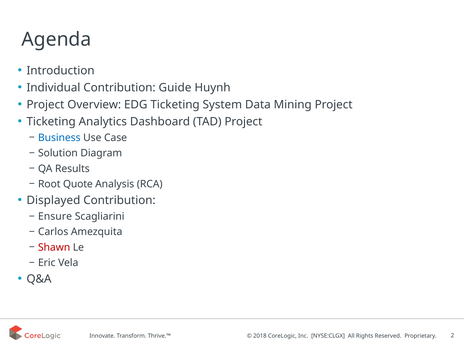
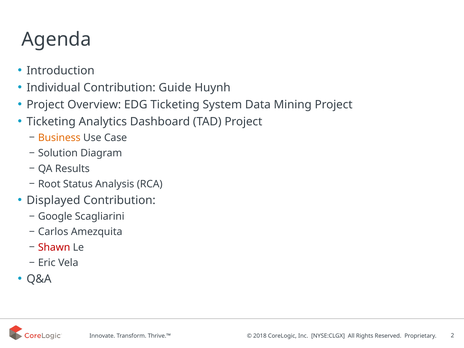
Business colour: blue -> orange
Quote: Quote -> Status
Ensure: Ensure -> Google
